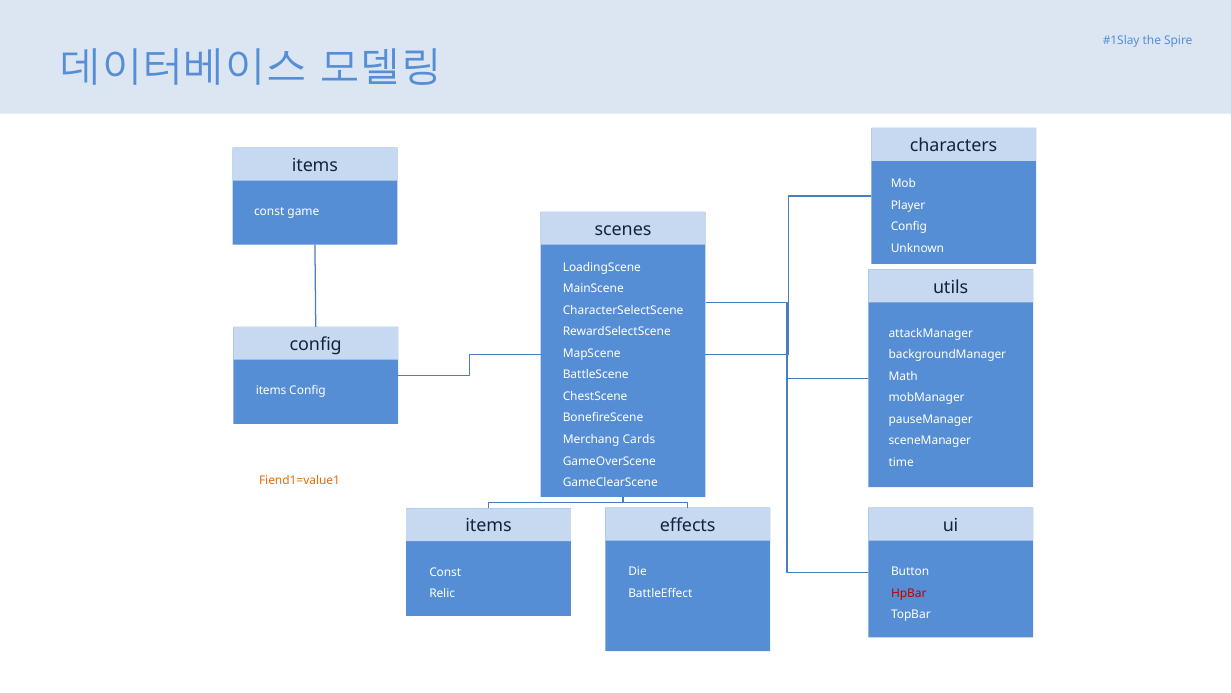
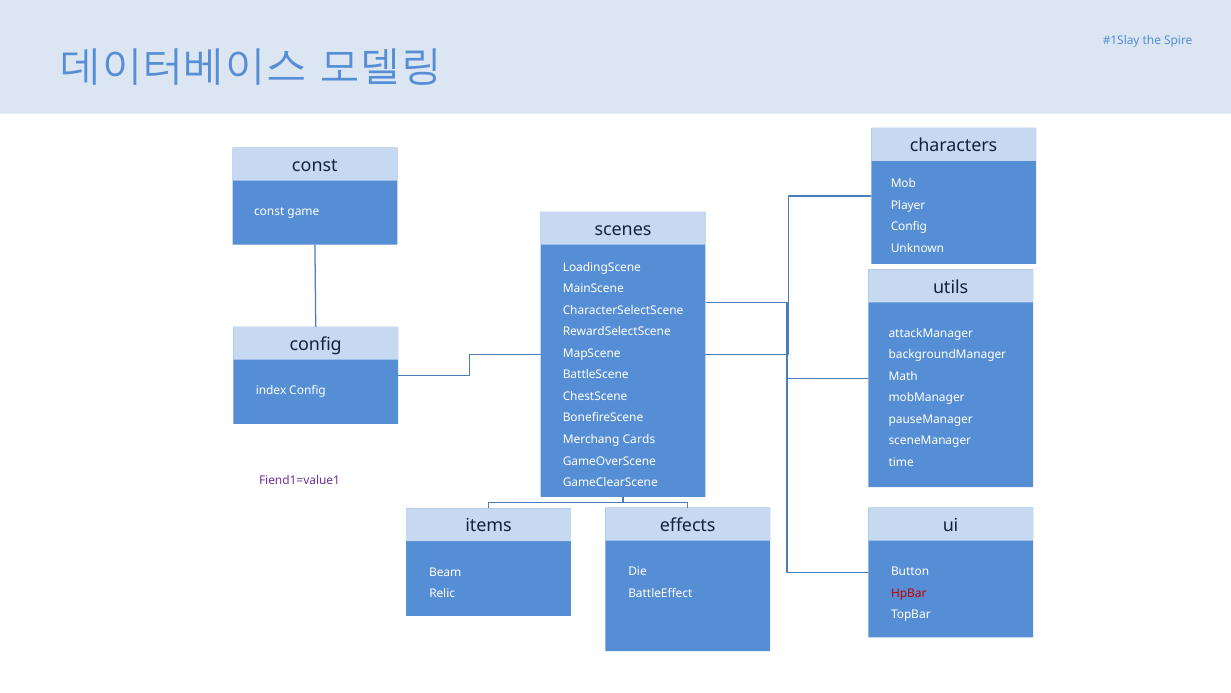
items at (315, 165): items -> const
items at (271, 390): items -> index
Fiend1=value1 at (300, 480) colour: orange -> purple
Const at (445, 572): Const -> Beam
